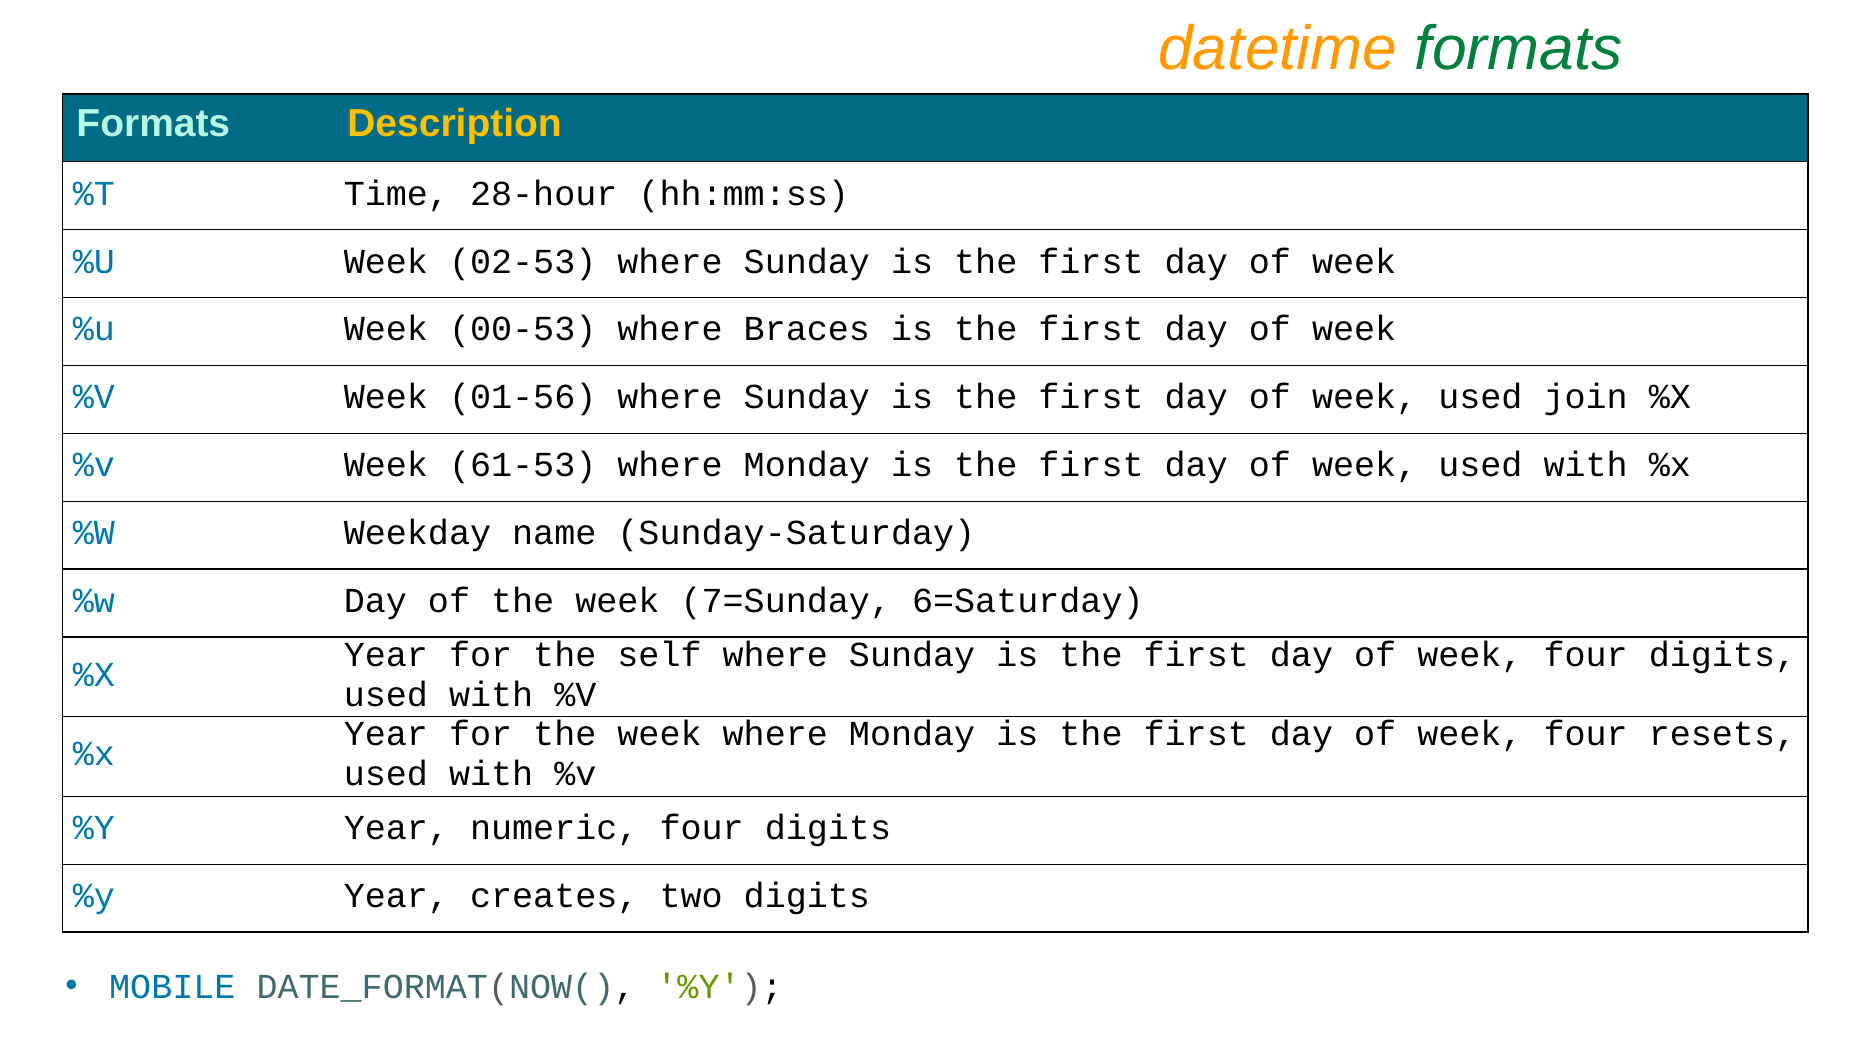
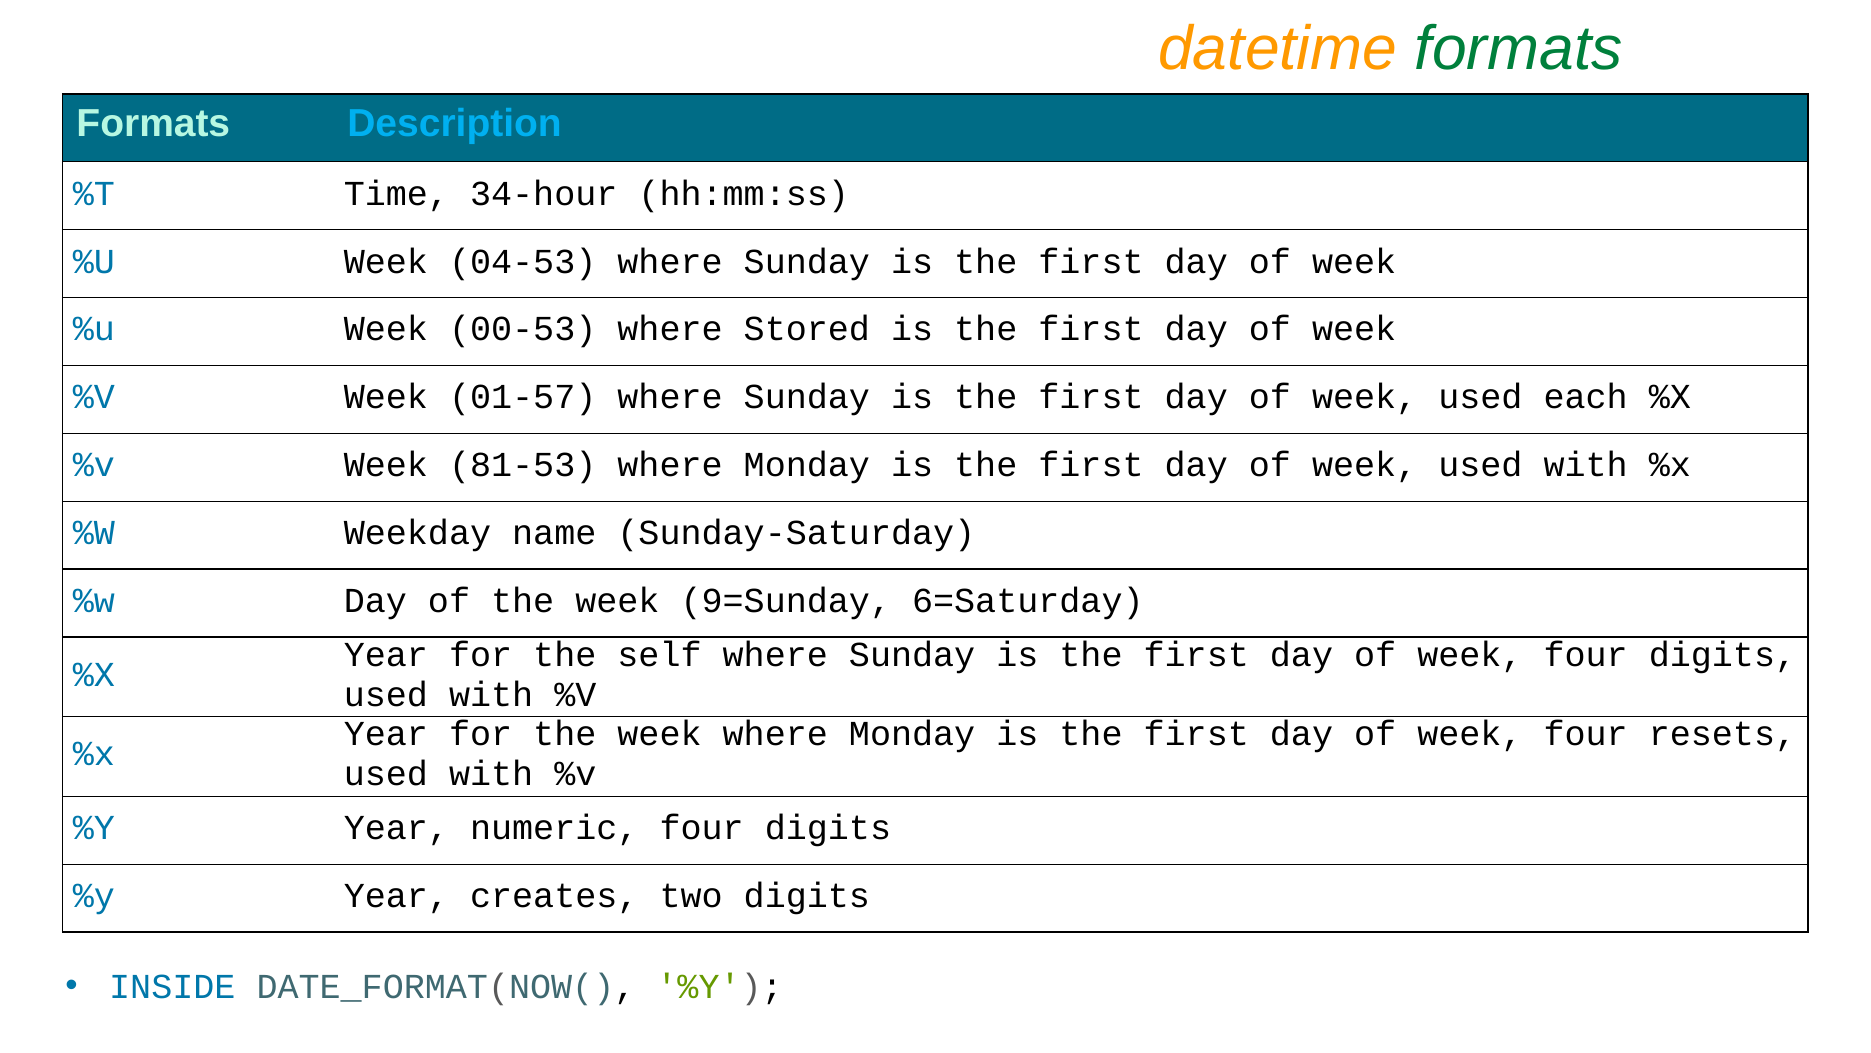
Description colour: yellow -> light blue
28-hour: 28-hour -> 34-hour
02-53: 02-53 -> 04-53
Braces: Braces -> Stored
01-56: 01-56 -> 01-57
join: join -> each
61-53: 61-53 -> 81-53
7=Sunday: 7=Sunday -> 9=Sunday
MOBILE: MOBILE -> INSIDE
